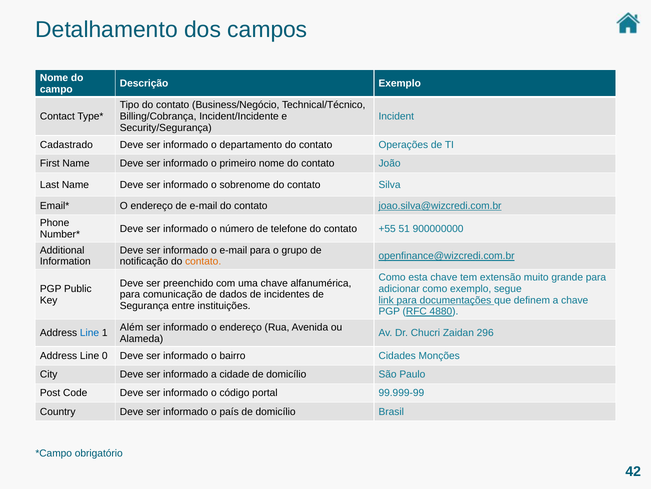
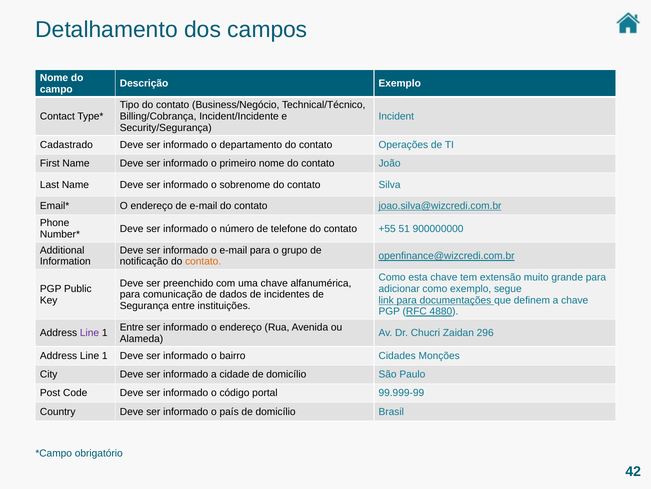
Além at (132, 327): Além -> Entre
Line at (90, 333) colour: blue -> purple
0 at (105, 356): 0 -> 1
